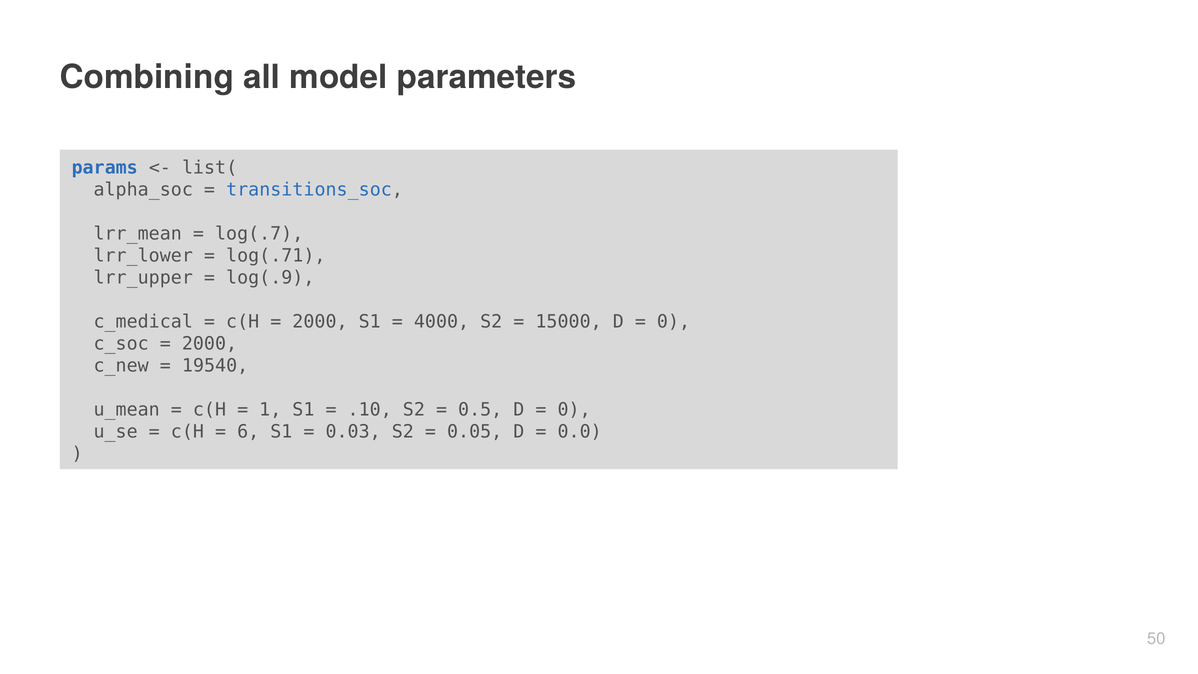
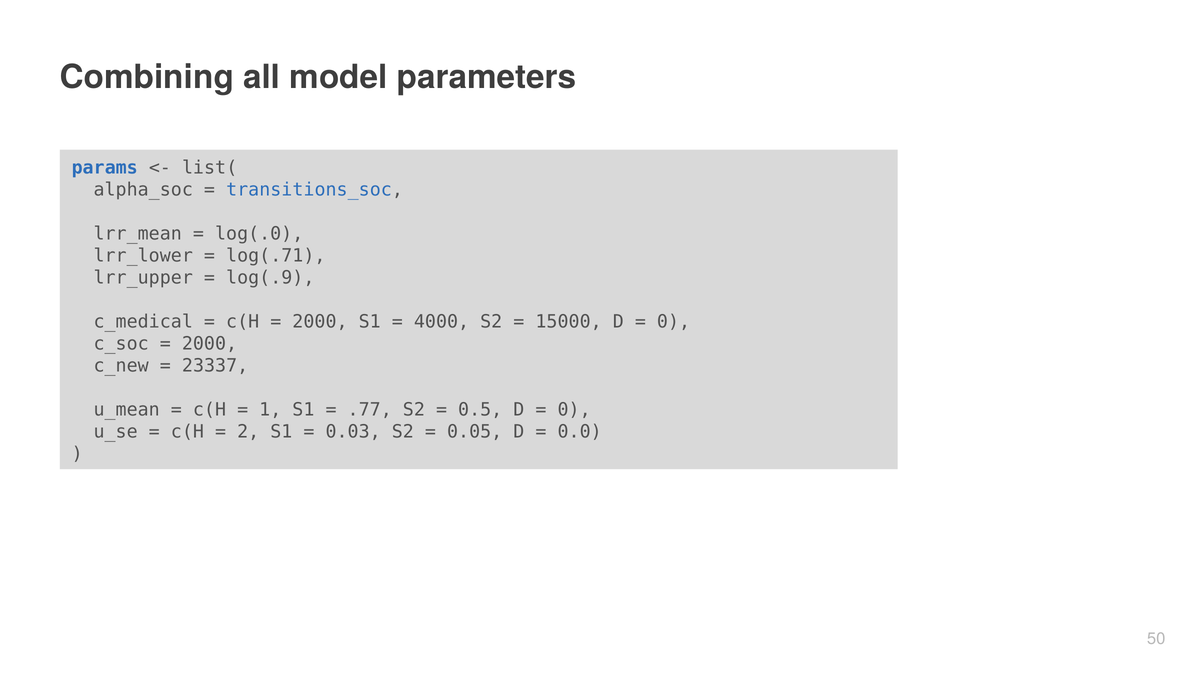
log(.7: log(.7 -> log(.0
19540: 19540 -> 23337
.10: .10 -> .77
6: 6 -> 2
